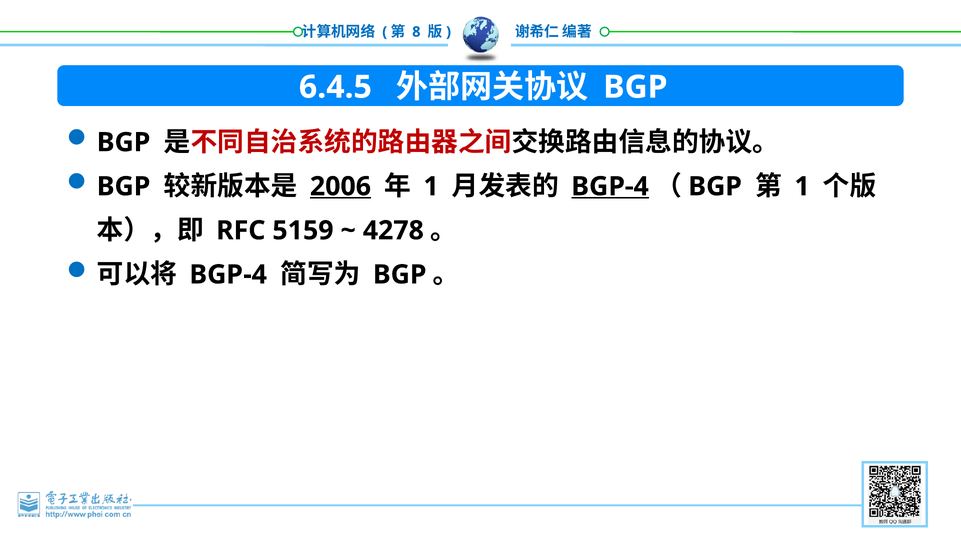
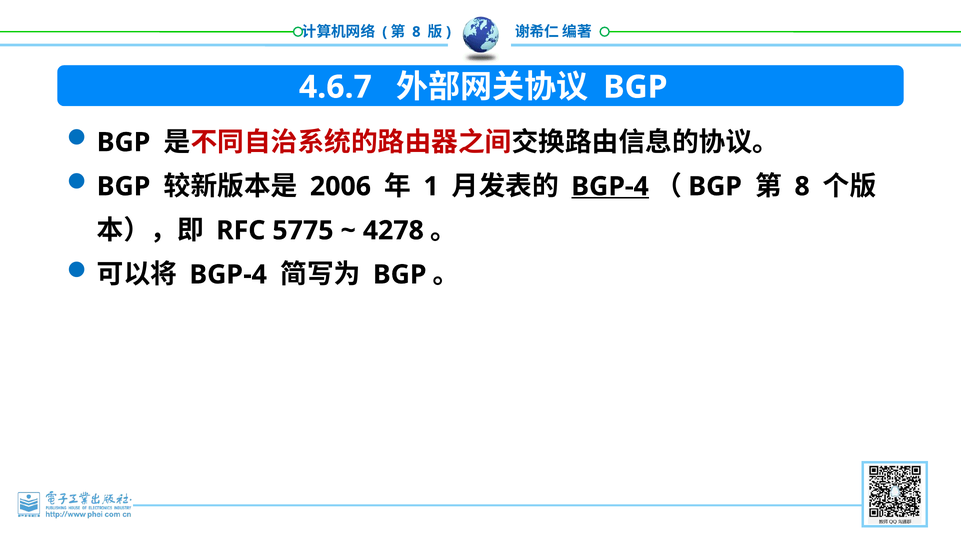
6.4.5: 6.4.5 -> 4.6.7
2006 underline: present -> none
1 at (802, 186): 1 -> 8
5159: 5159 -> 5775
